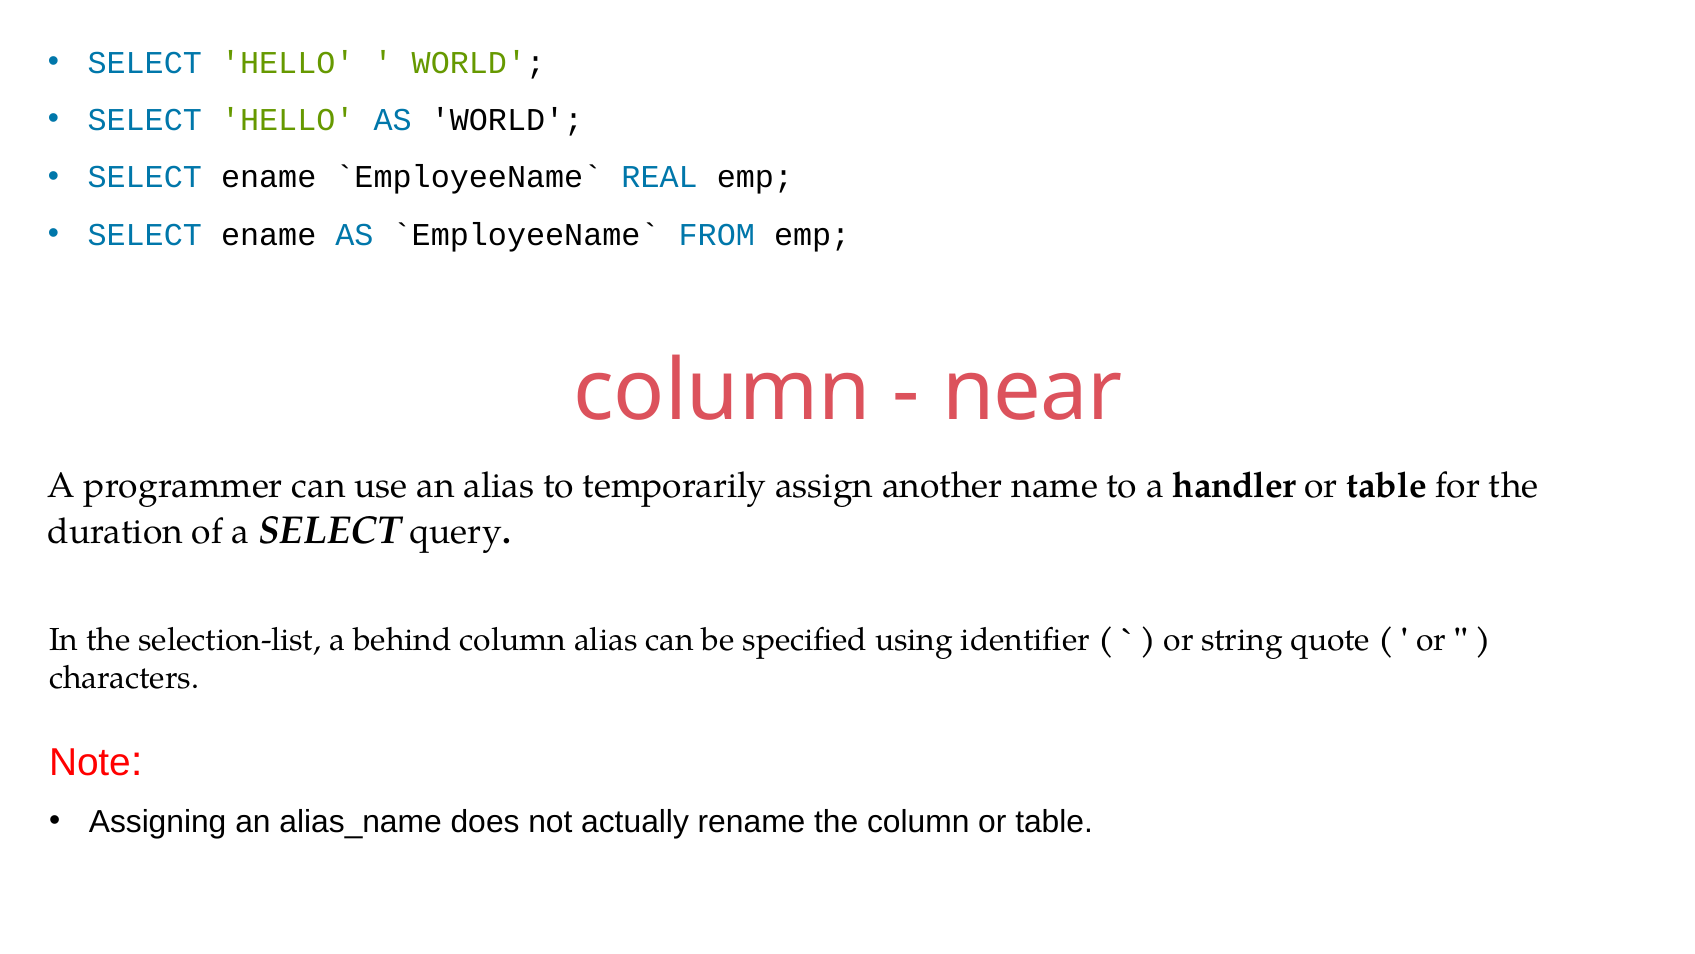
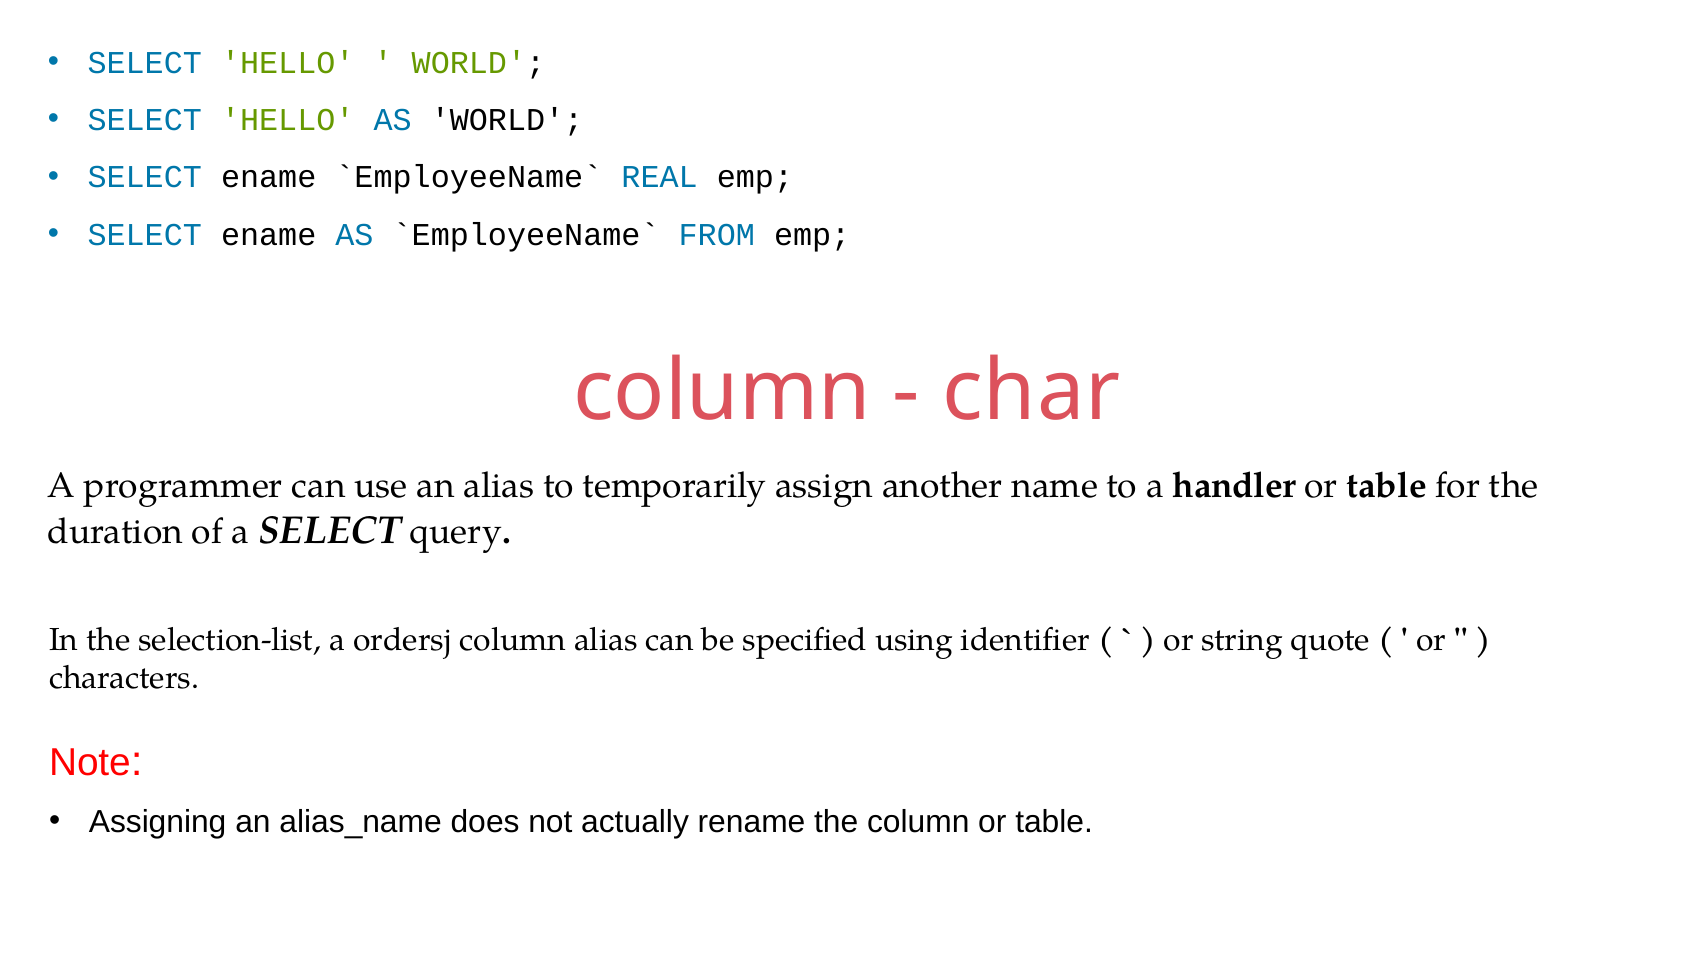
near: near -> char
behind: behind -> ordersj
